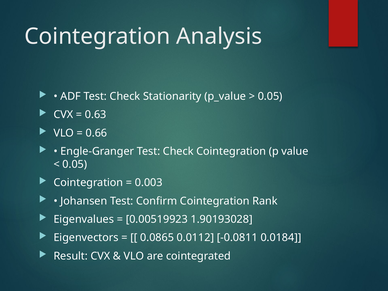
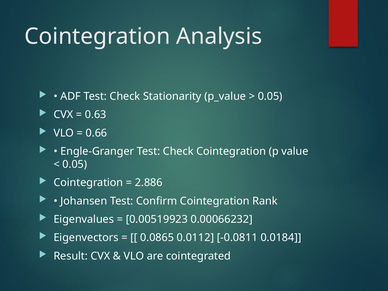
0.003: 0.003 -> 2.886
1.90193028: 1.90193028 -> 0.00066232
